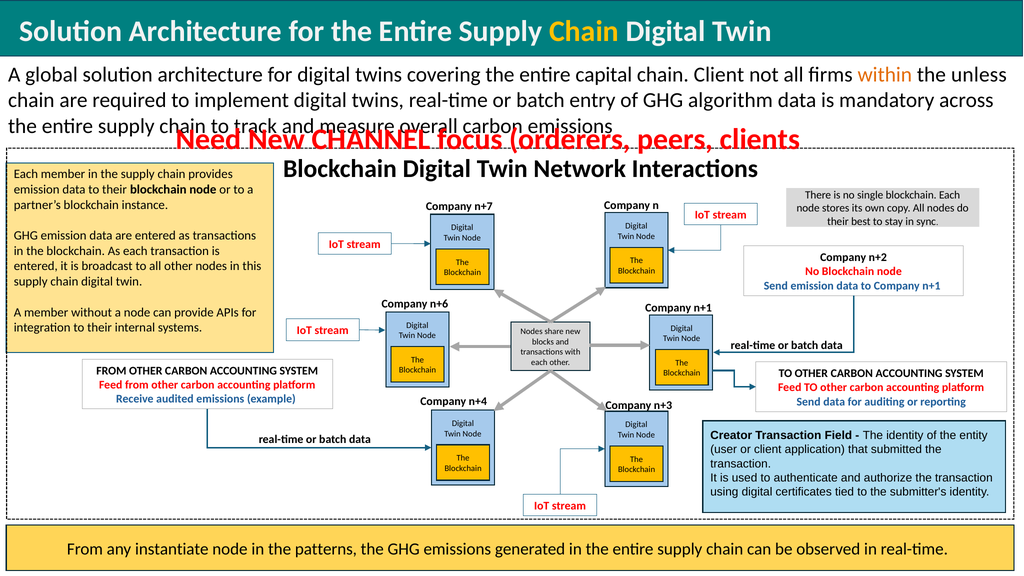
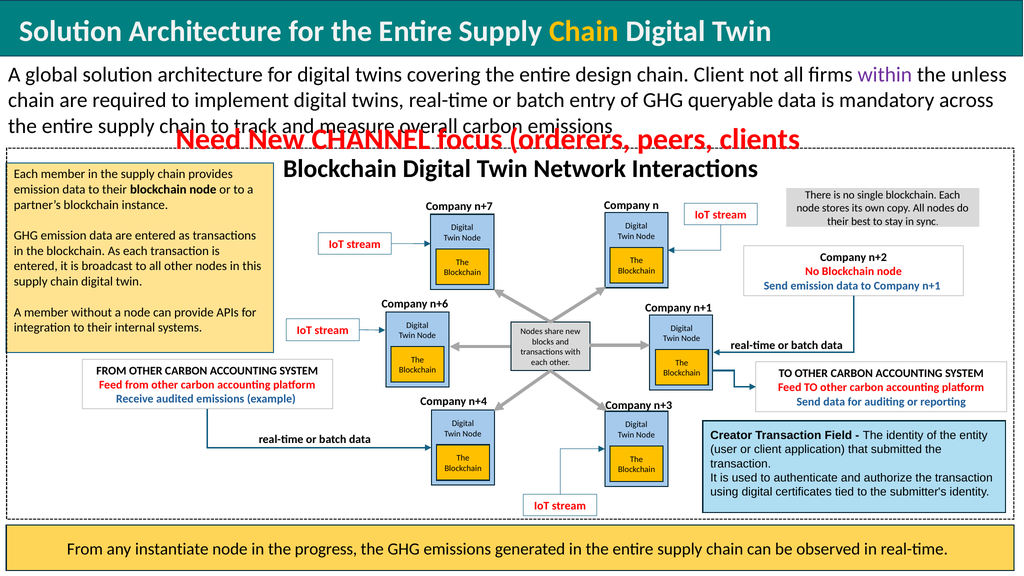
capital: capital -> design
within colour: orange -> purple
algorithm: algorithm -> queryable
patterns: patterns -> progress
